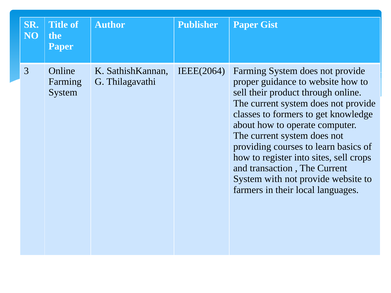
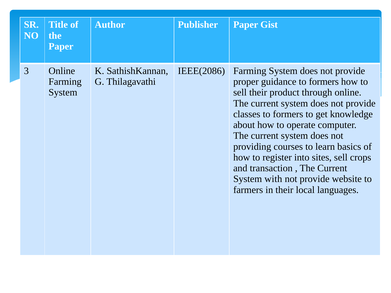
IEEE(2064: IEEE(2064 -> IEEE(2086
guidance to website: website -> formers
